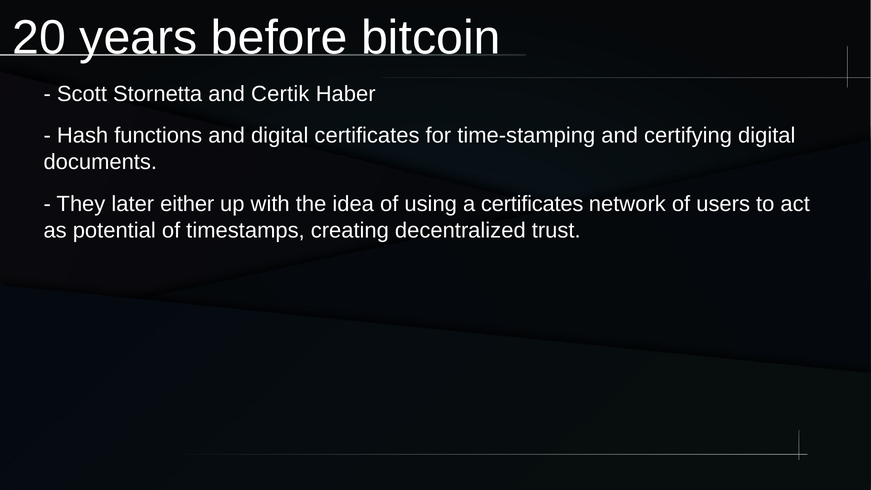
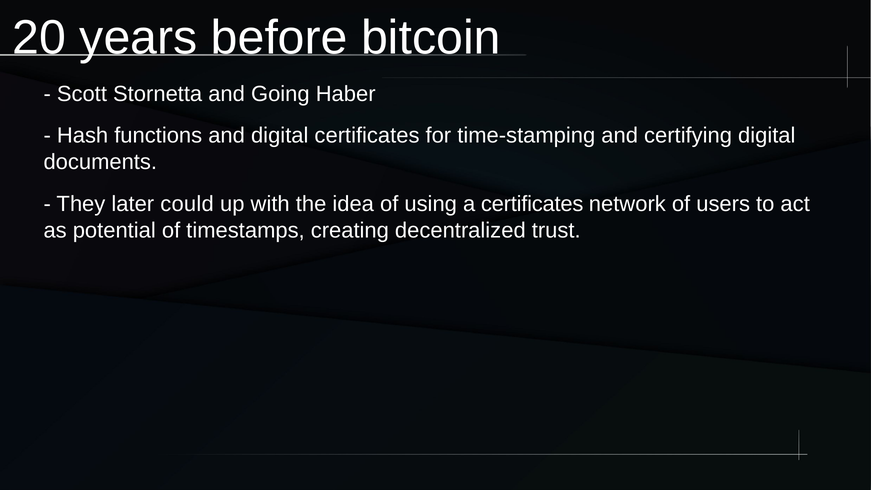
Certik: Certik -> Going
either: either -> could
